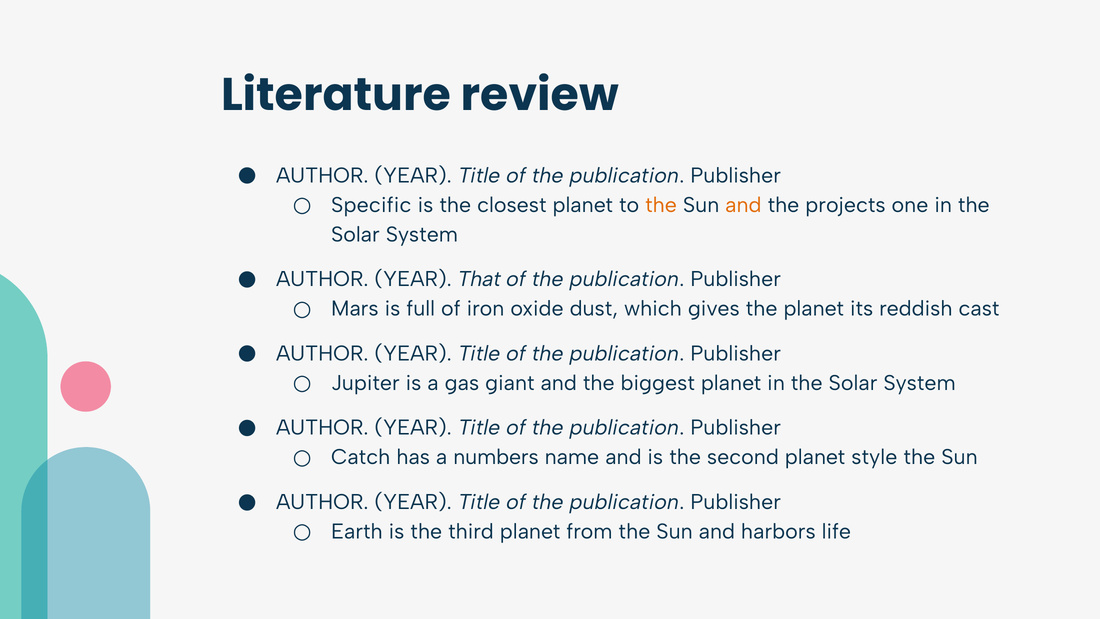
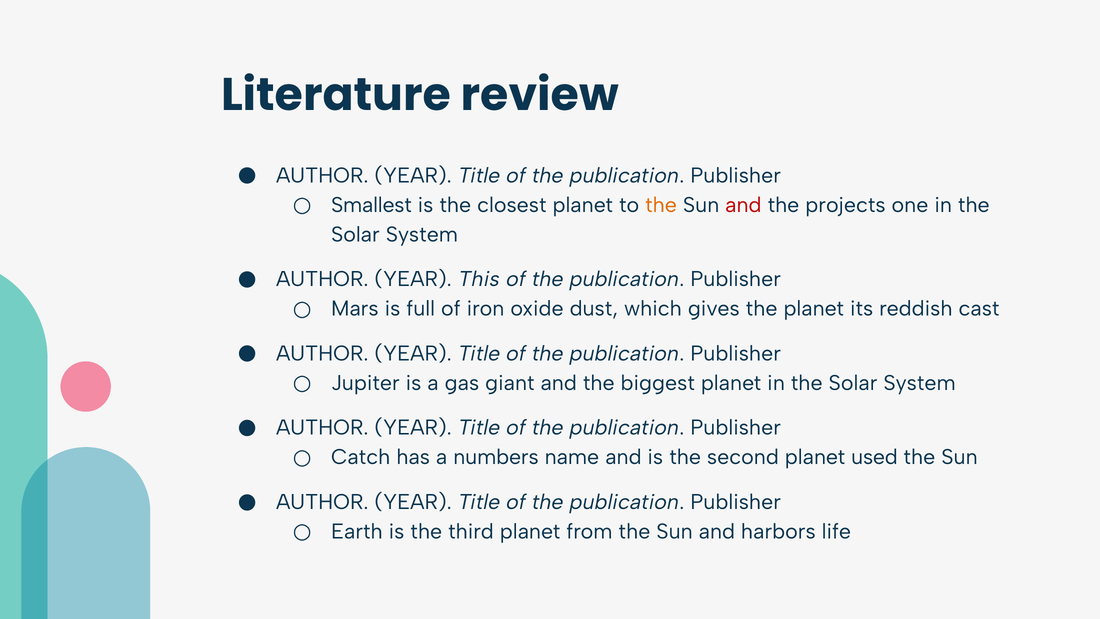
Specific: Specific -> Smallest
and at (743, 205) colour: orange -> red
That: That -> This
style: style -> used
